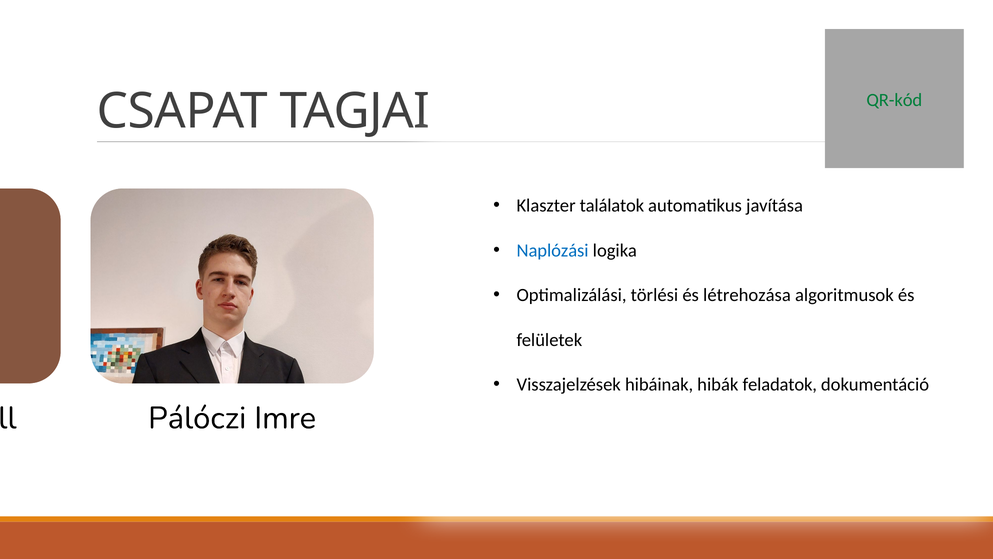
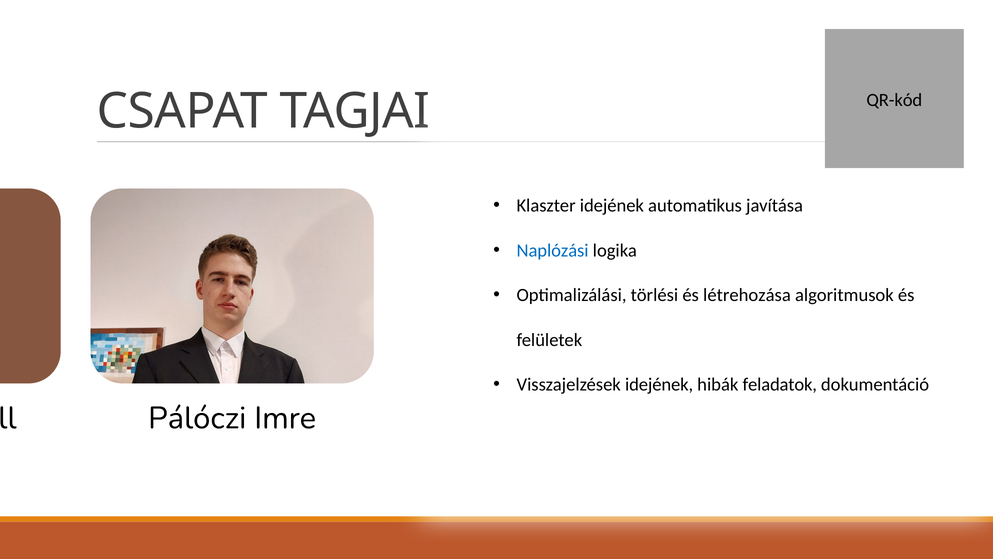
QR-kód colour: green -> black
Klaszter találatok: találatok -> idejének
Visszajelzések hibáinak: hibáinak -> idejének
